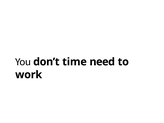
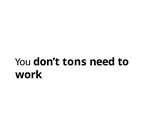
time: time -> tons
